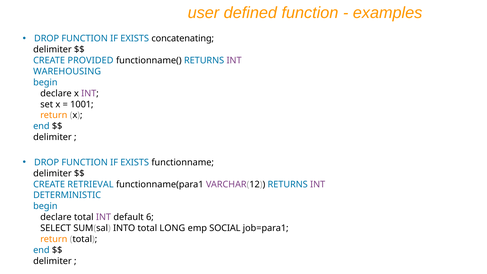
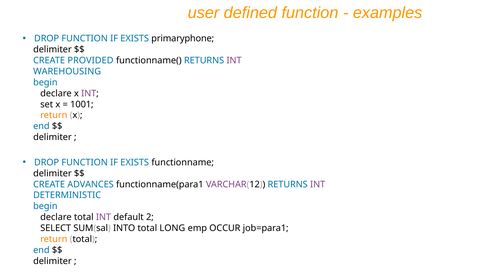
concatenating: concatenating -> primaryphone
RETRIEVAL: RETRIEVAL -> ADVANCES
6: 6 -> 2
SOCIAL: SOCIAL -> OCCUR
